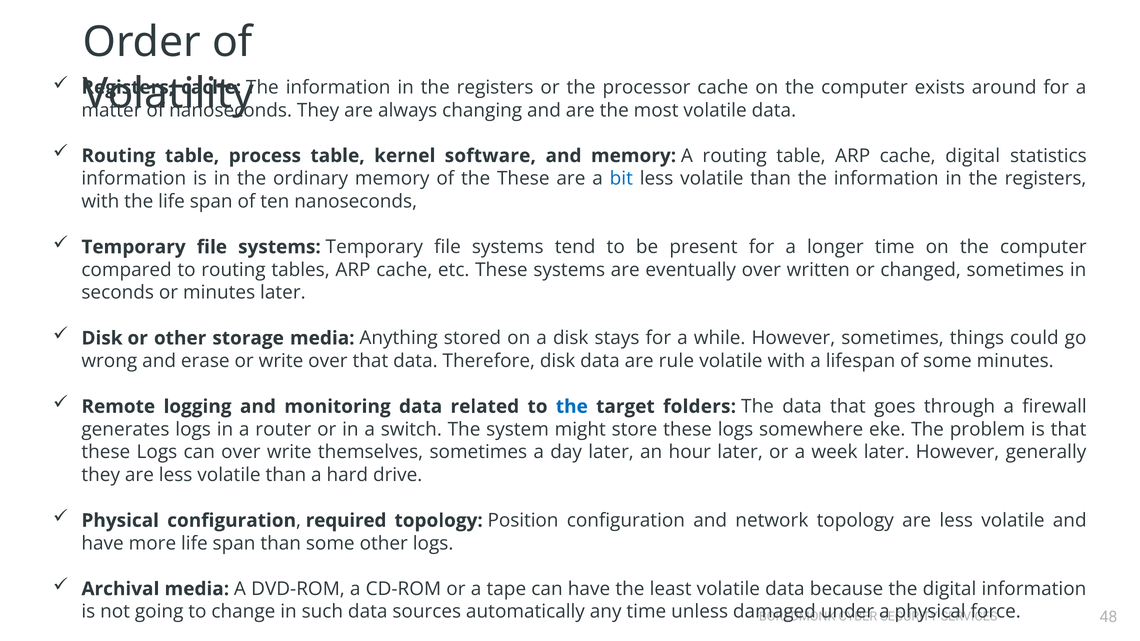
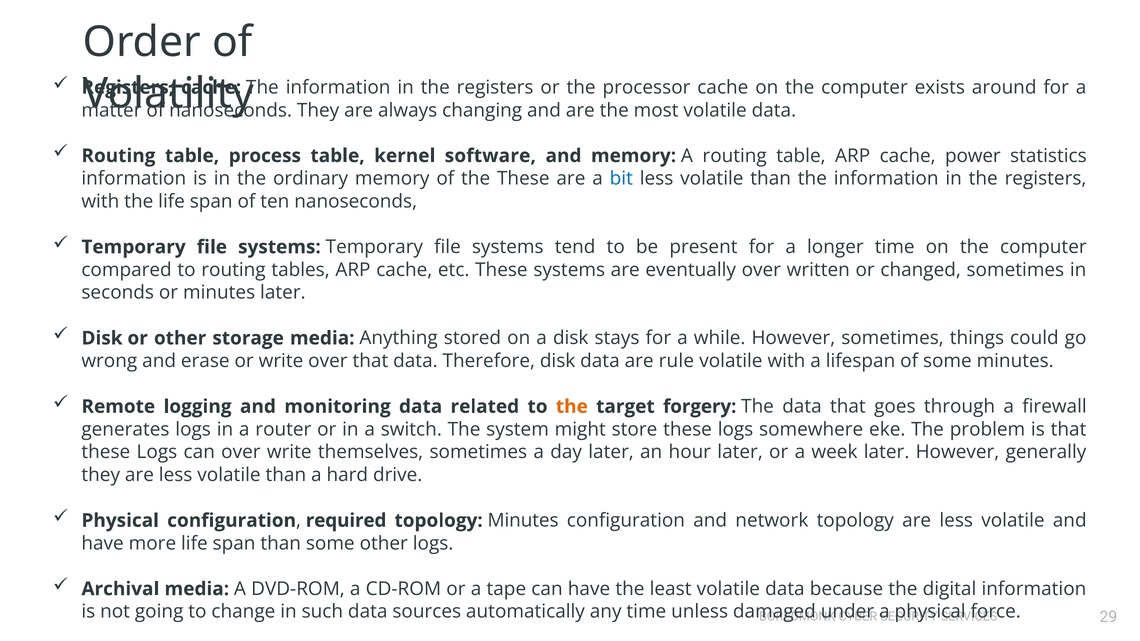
cache digital: digital -> power
the at (572, 407) colour: blue -> orange
folders: folders -> forgery
topology Position: Position -> Minutes
48: 48 -> 29
